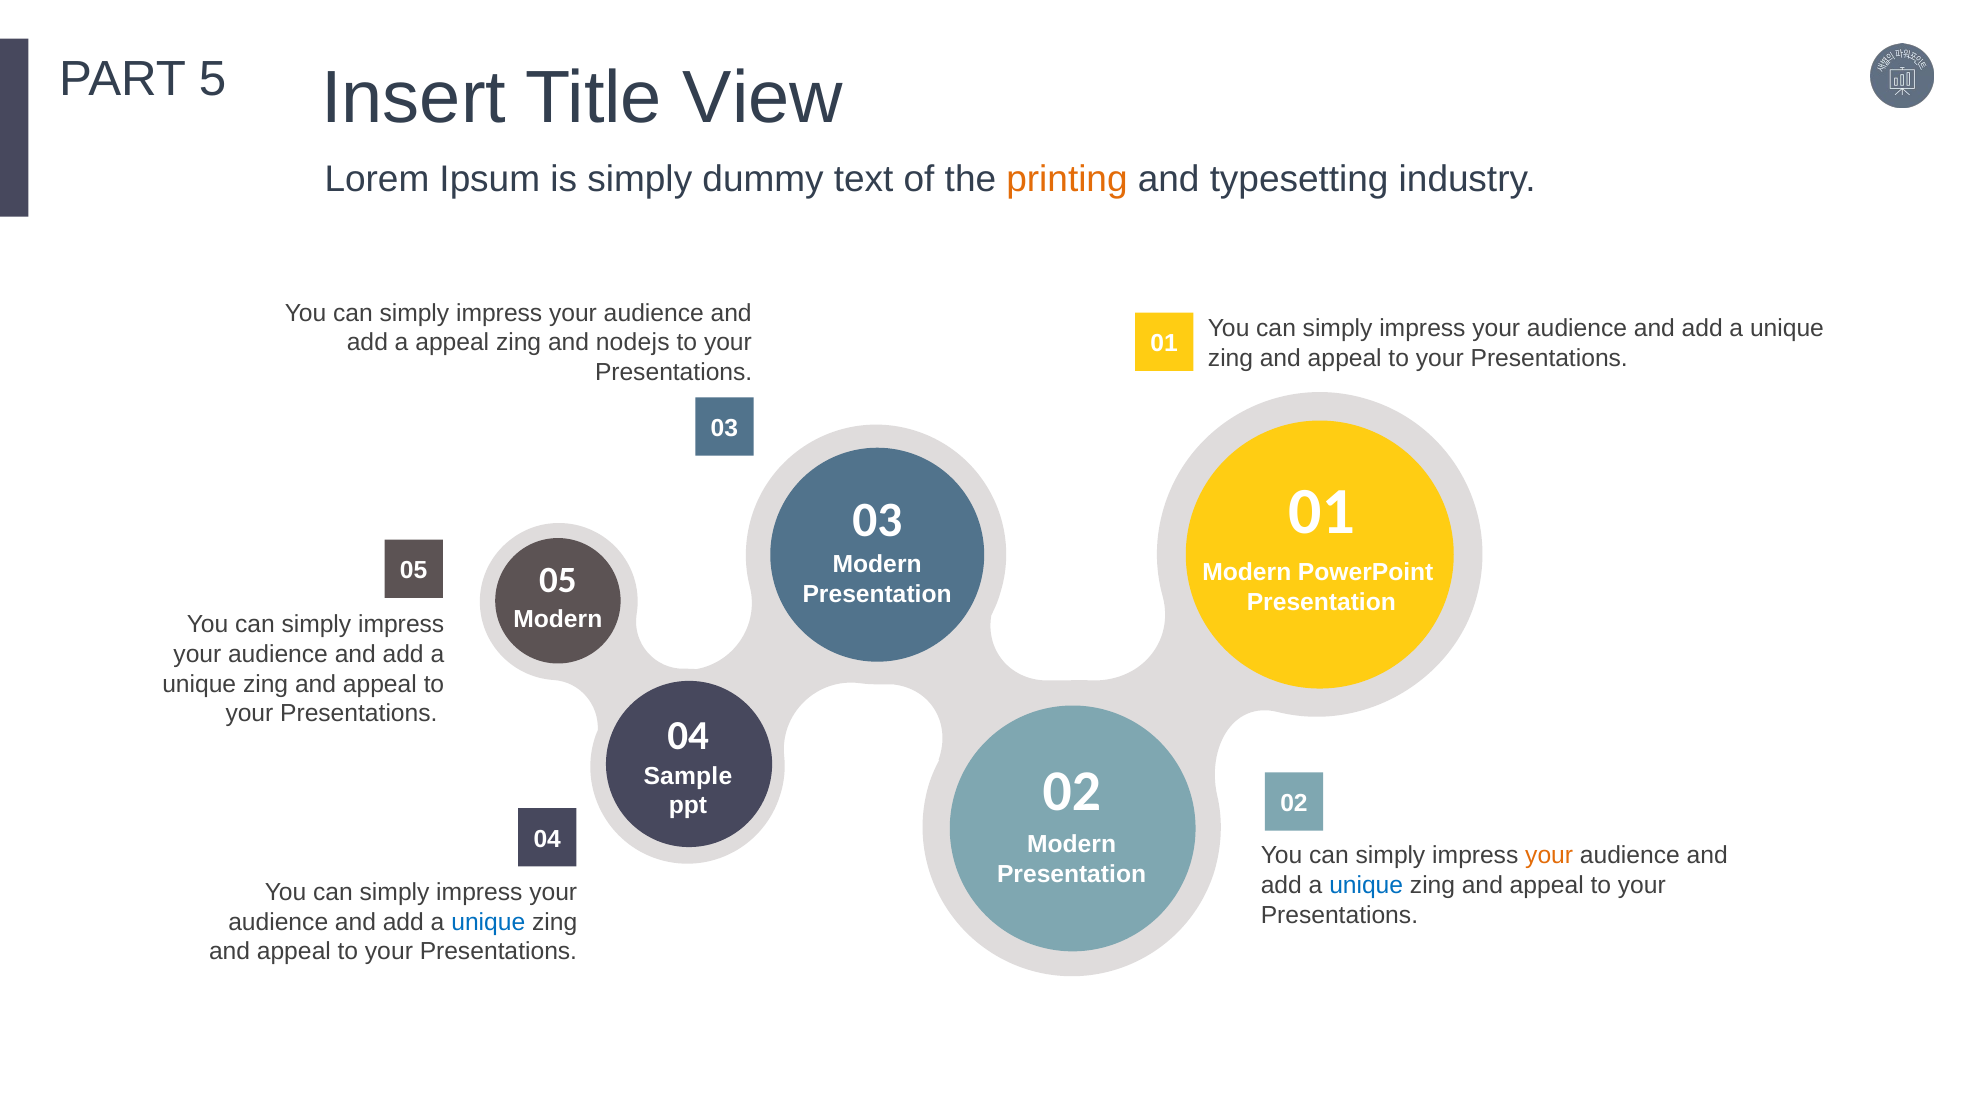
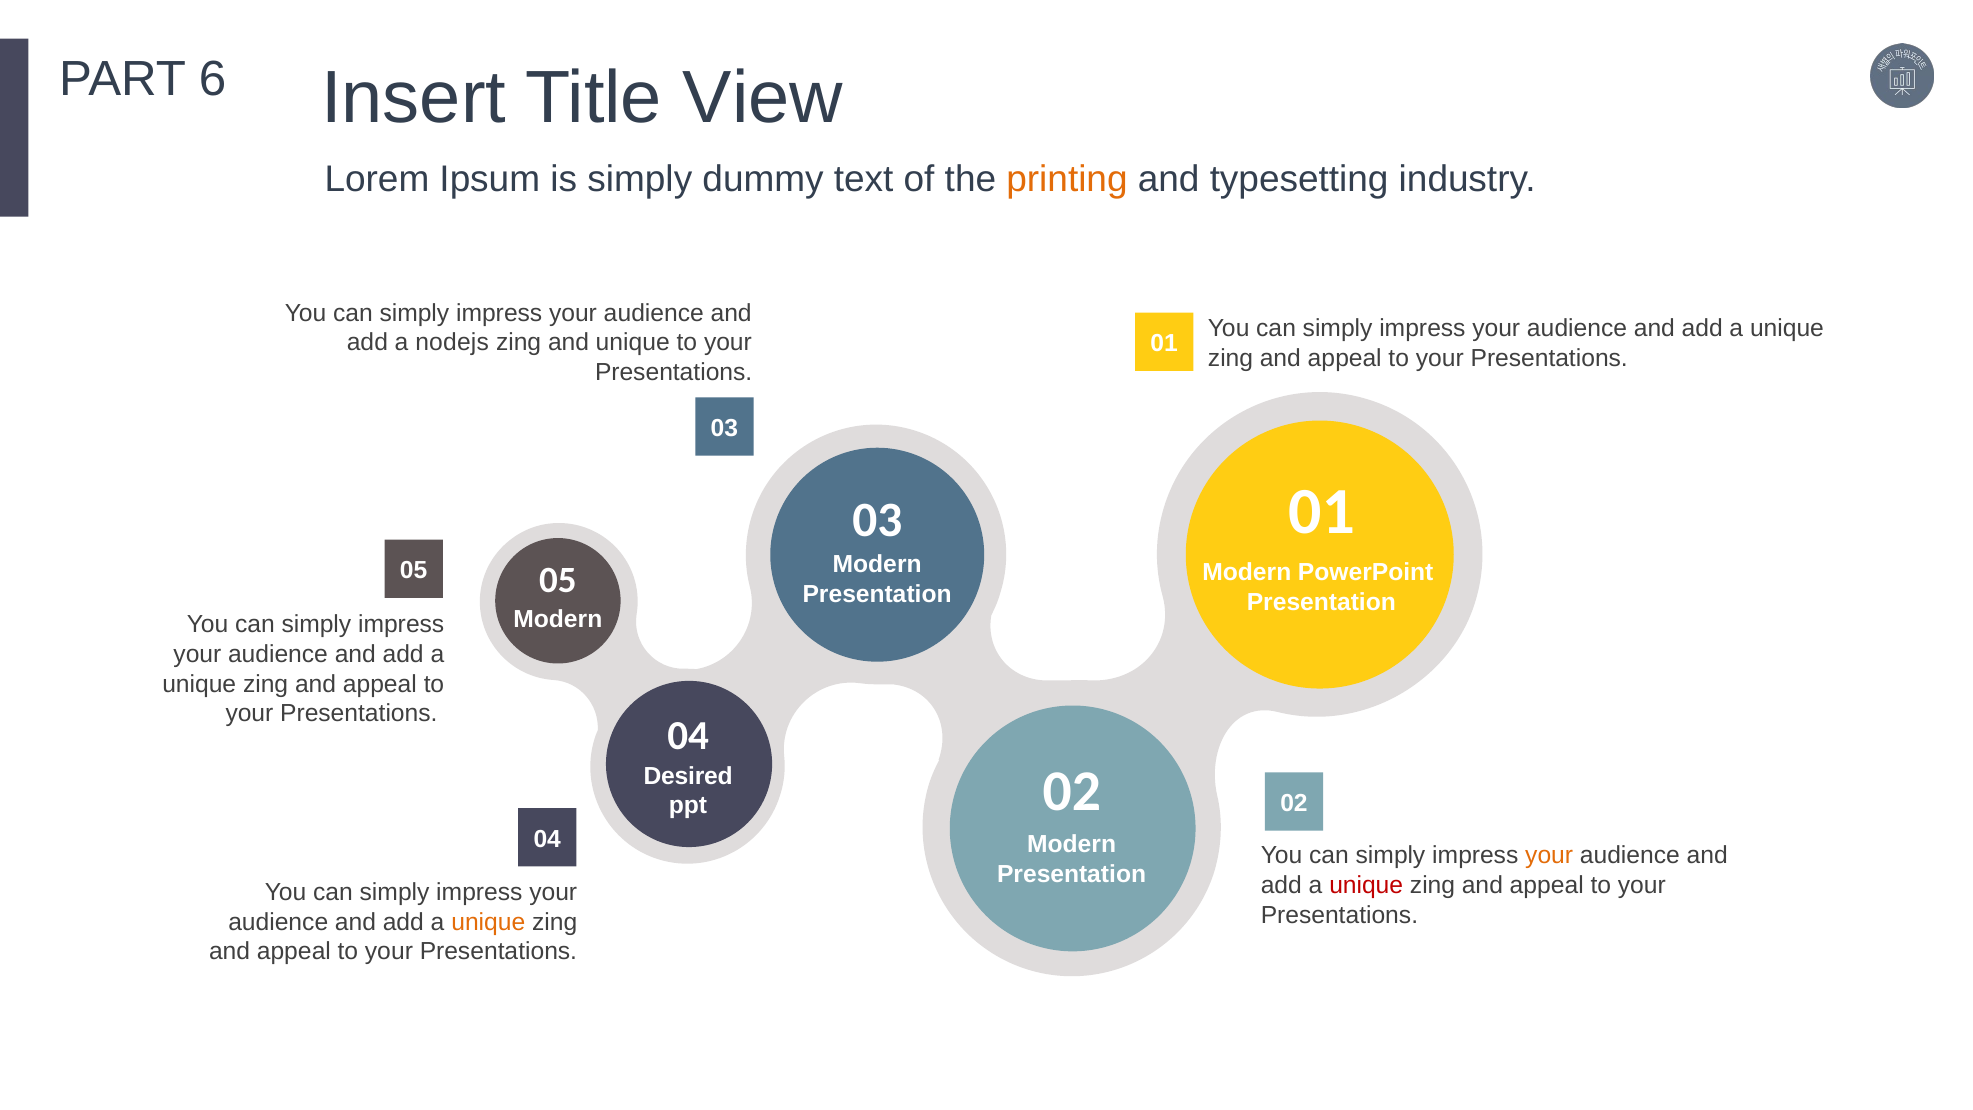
5: 5 -> 6
a appeal: appeal -> nodejs
and nodejs: nodejs -> unique
Sample: Sample -> Desired
unique at (1366, 885) colour: blue -> red
unique at (488, 922) colour: blue -> orange
